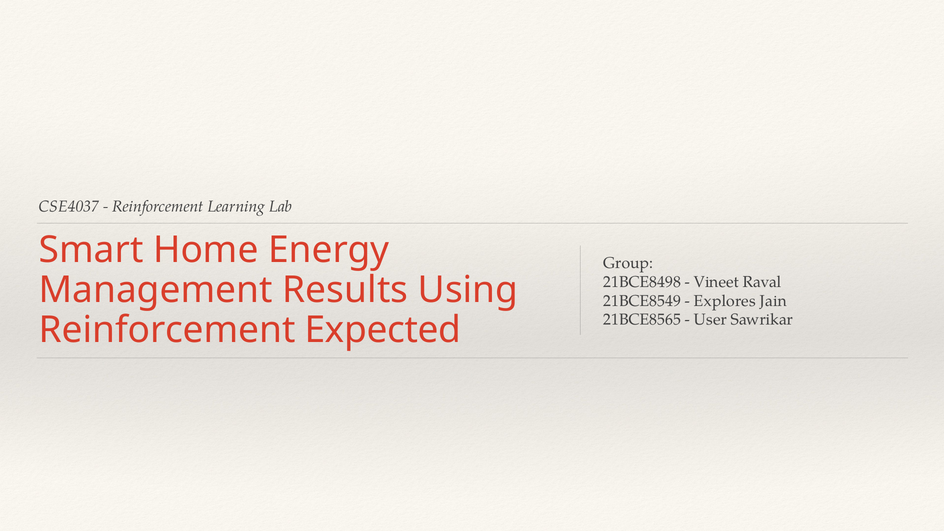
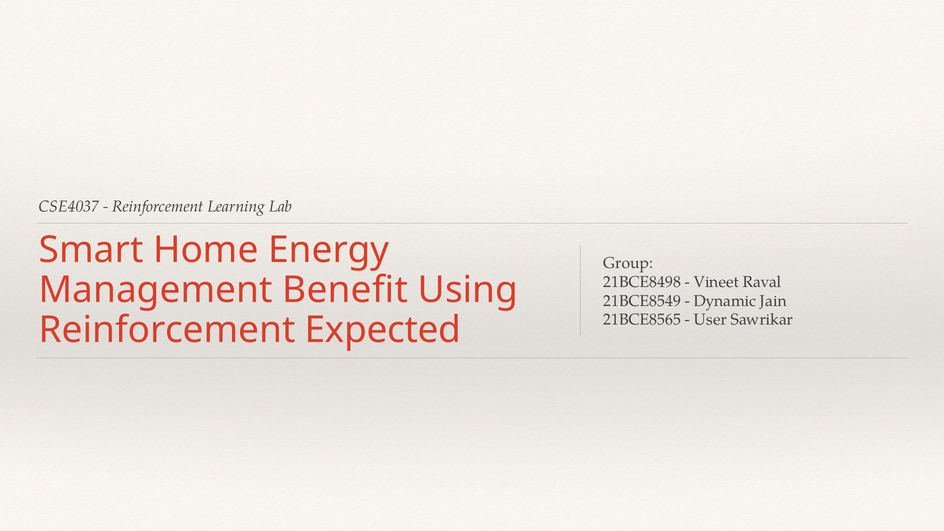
Results: Results -> Benefit
Explores: Explores -> Dynamic
